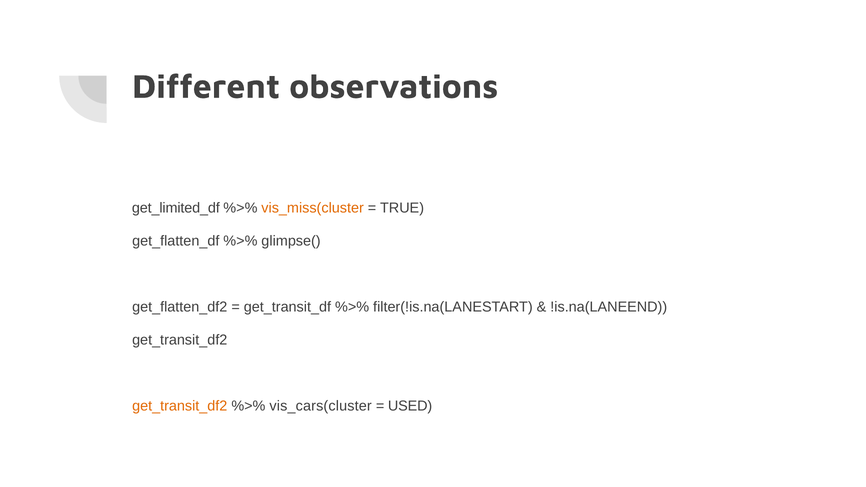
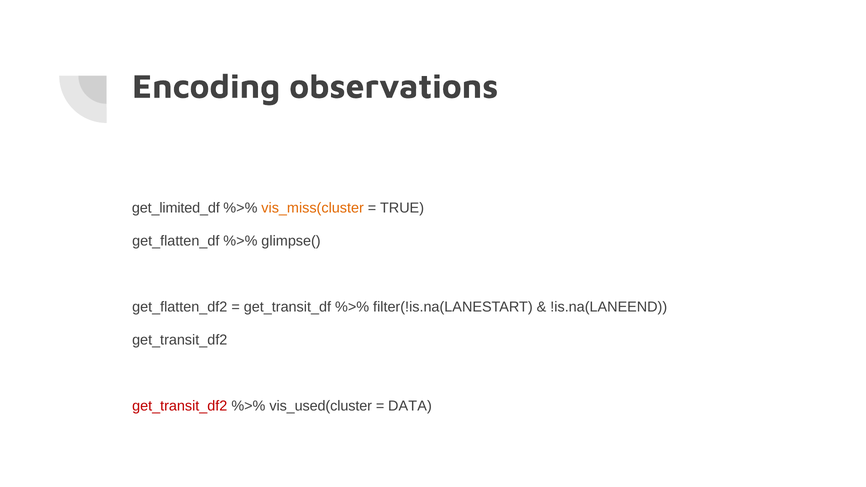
Different: Different -> Encoding
get_transit_df2 at (180, 406) colour: orange -> red
vis_cars(cluster: vis_cars(cluster -> vis_used(cluster
USED: USED -> DATA
